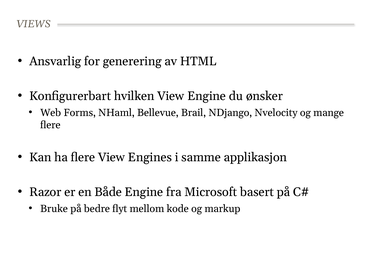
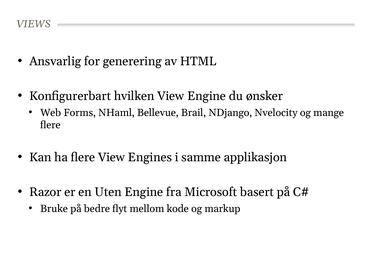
Både: Både -> Uten
